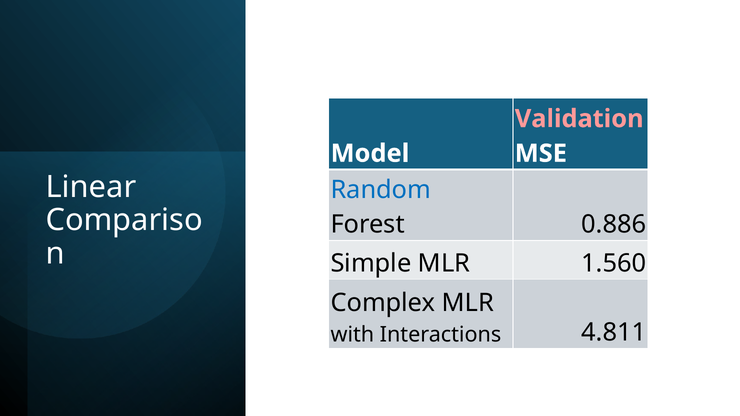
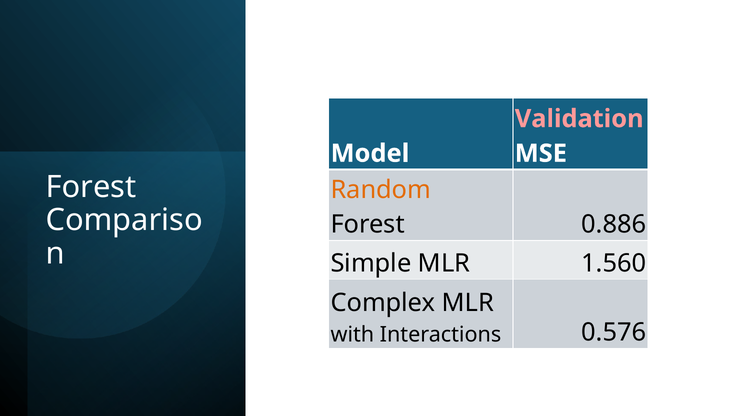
Linear at (91, 187): Linear -> Forest
Random colour: blue -> orange
4.811: 4.811 -> 0.576
